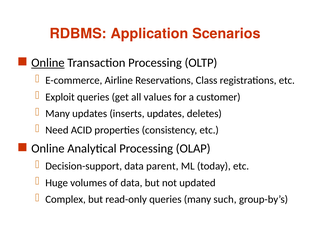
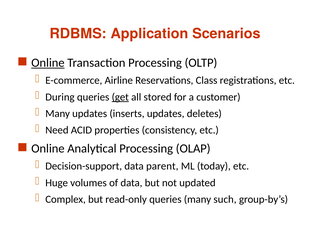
Exploit: Exploit -> During
get underline: none -> present
values: values -> stored
